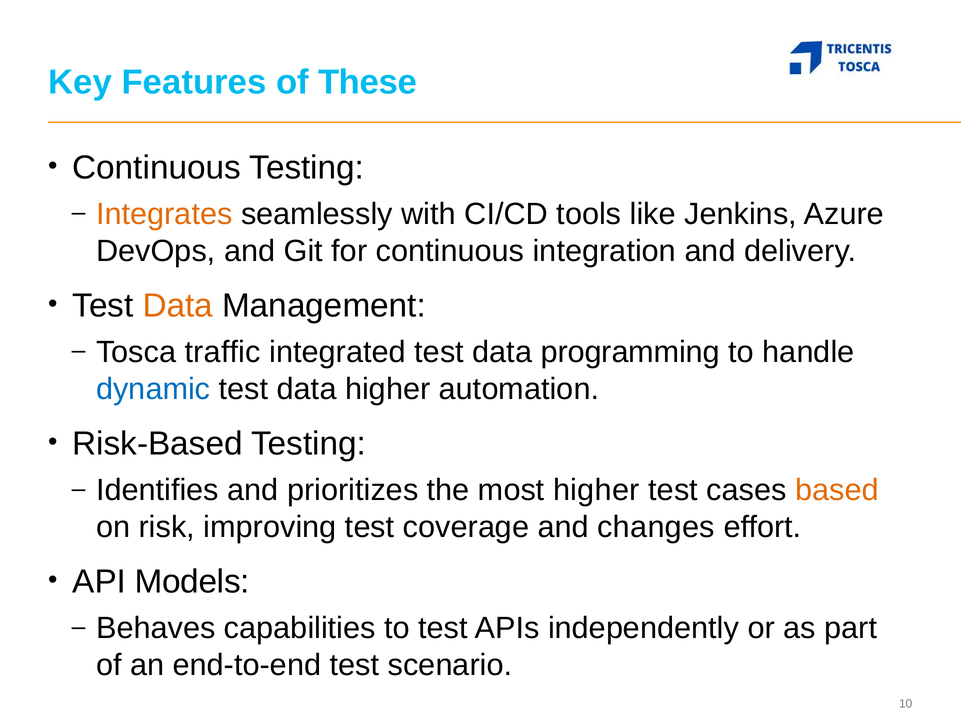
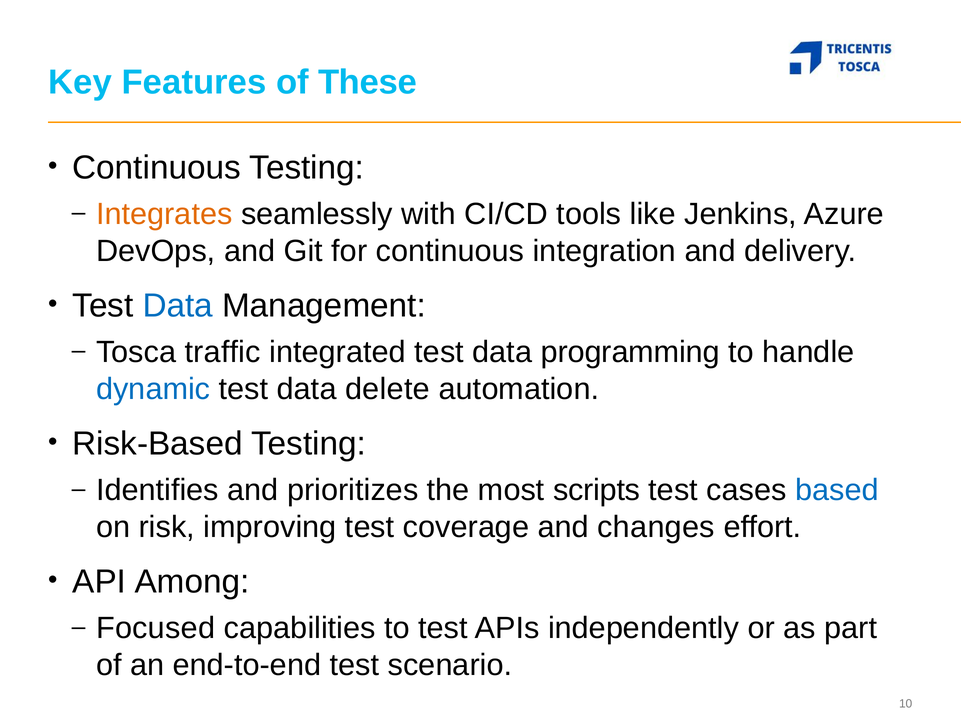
Data at (178, 305) colour: orange -> blue
data higher: higher -> delete
most higher: higher -> scripts
based colour: orange -> blue
Models: Models -> Among
Behaves: Behaves -> Focused
